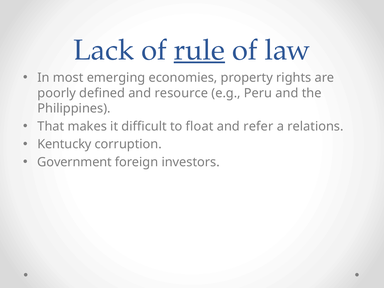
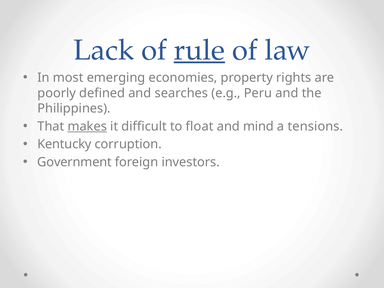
resource: resource -> searches
makes underline: none -> present
refer: refer -> mind
relations: relations -> tensions
